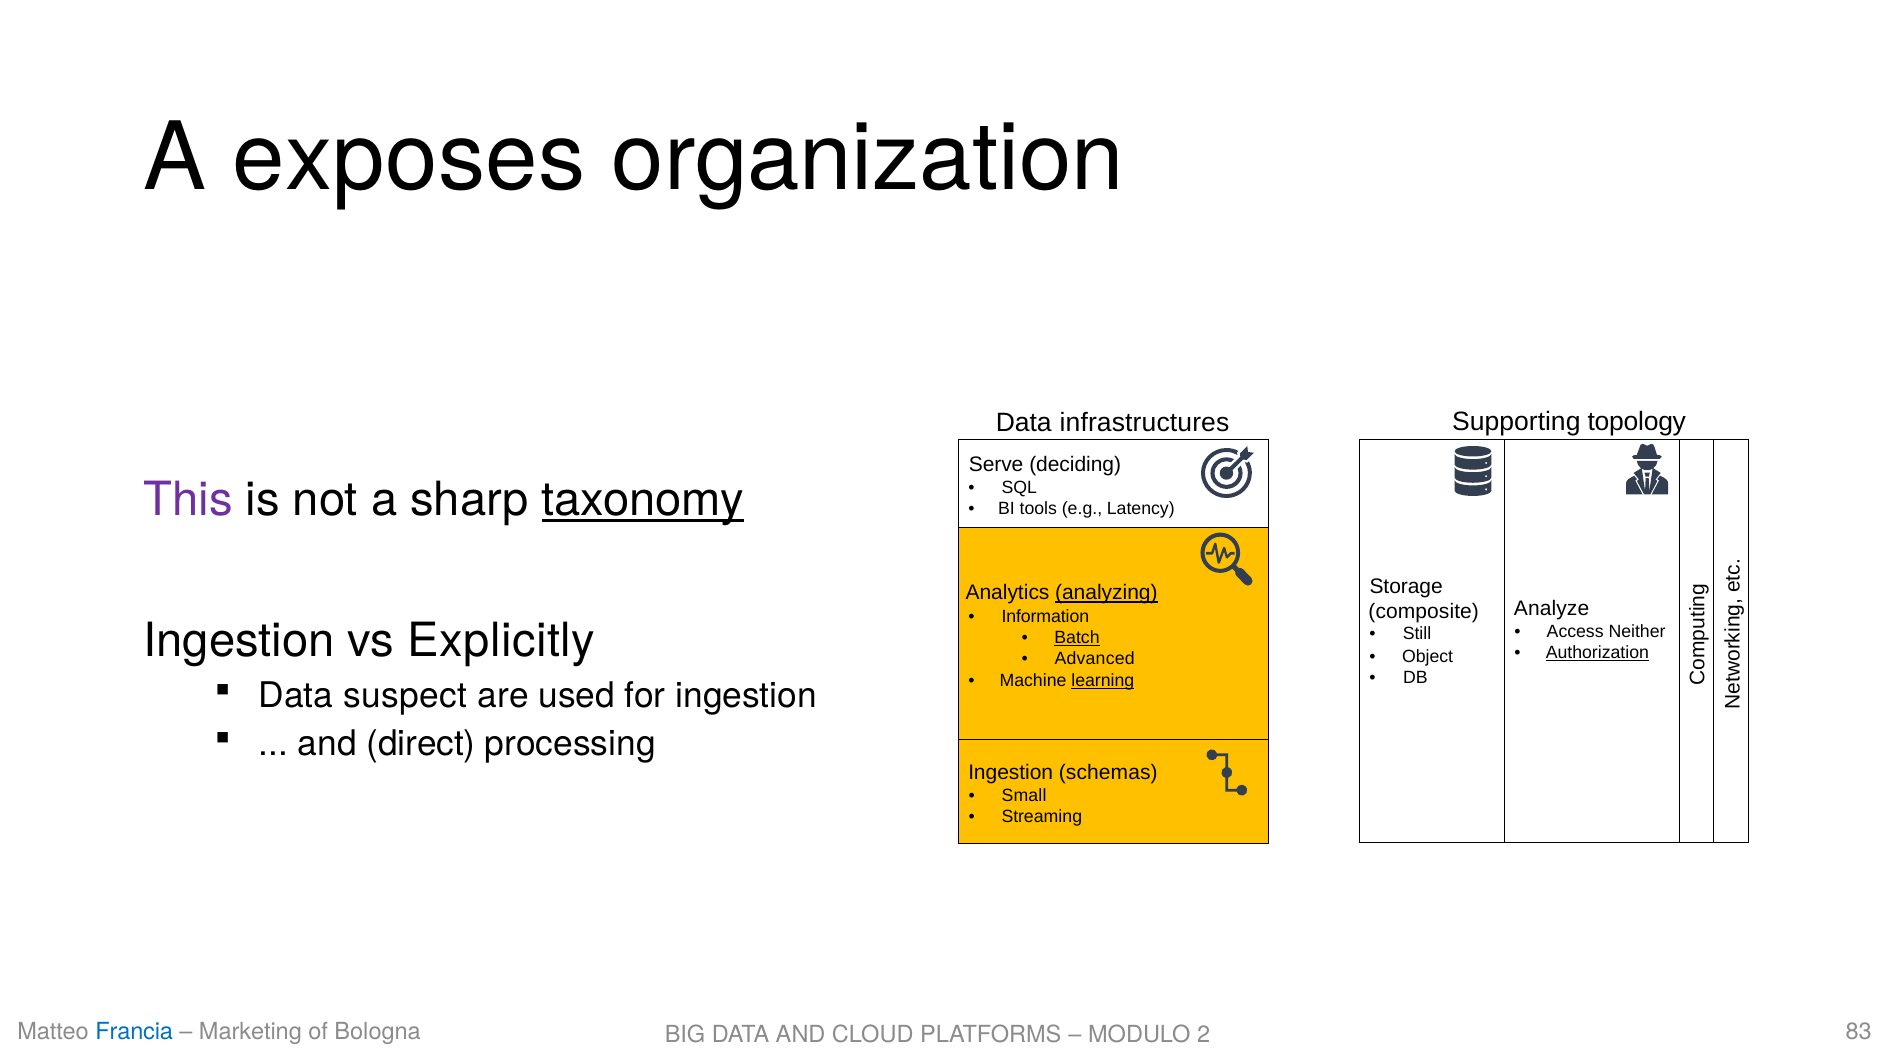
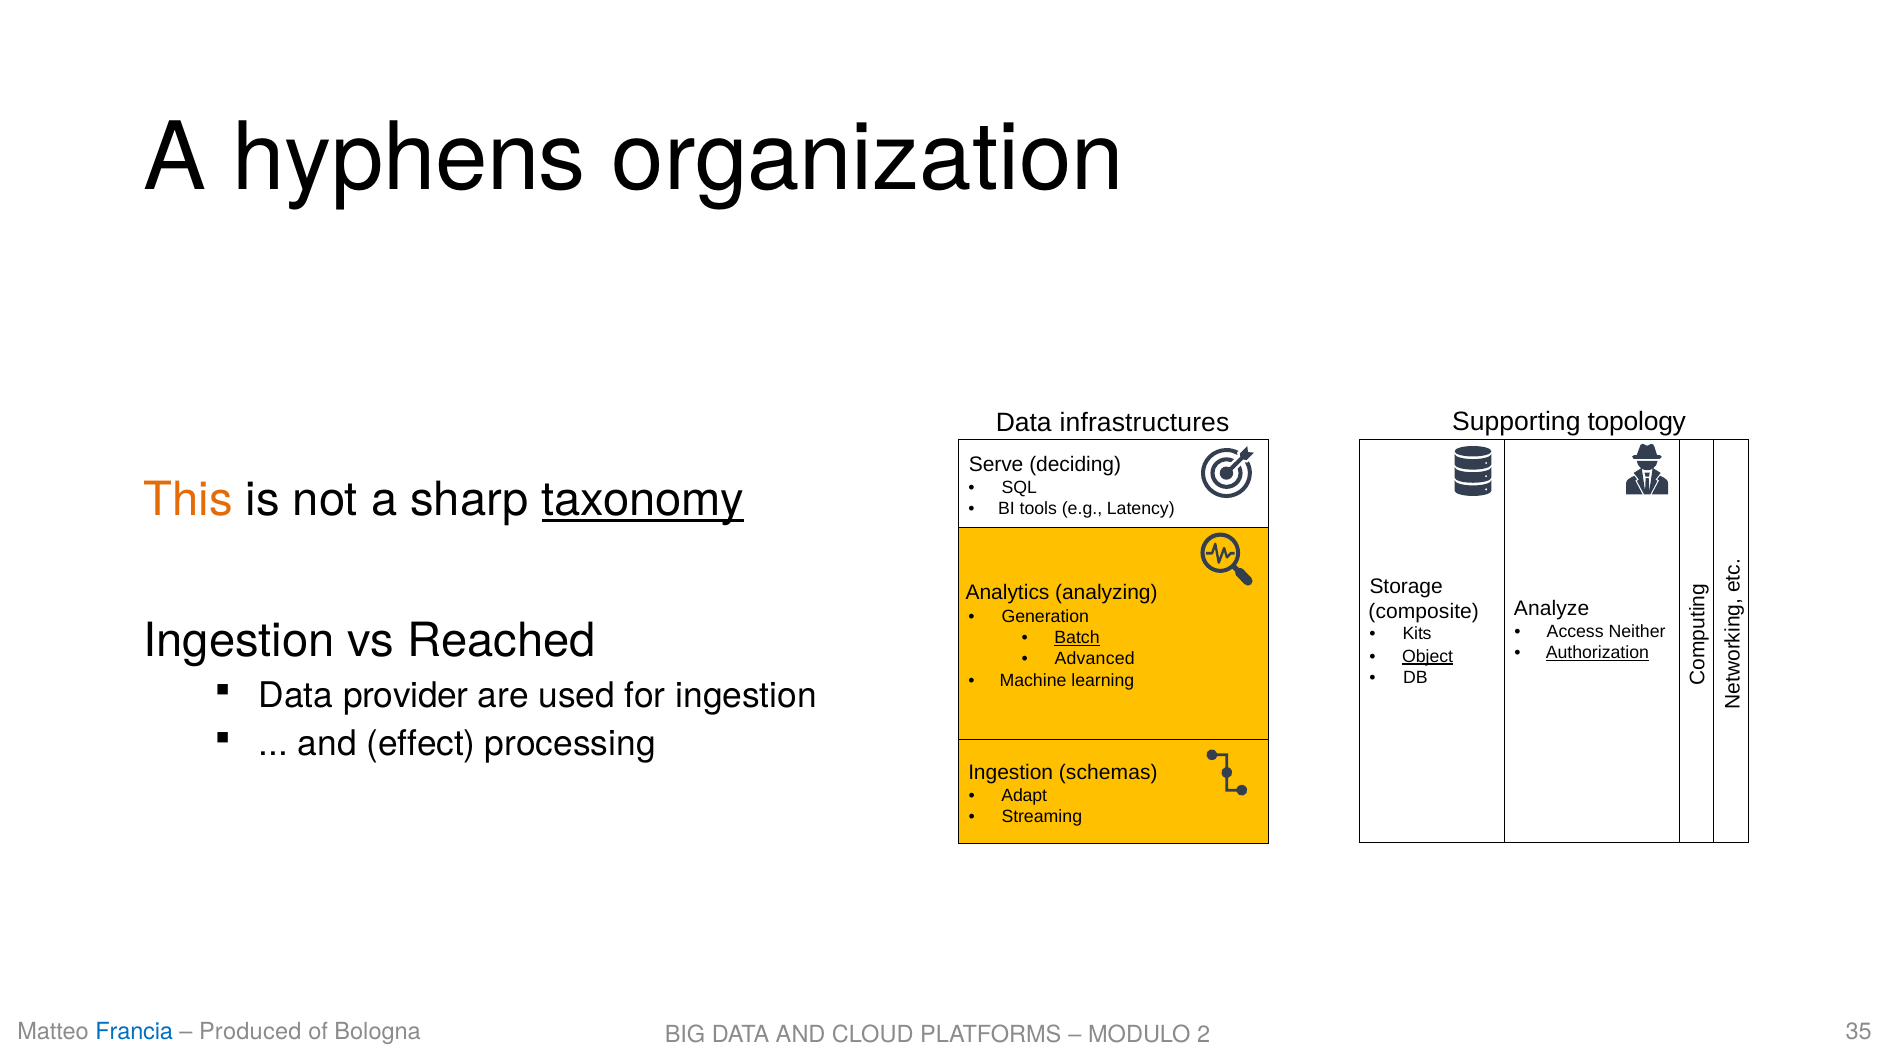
exposes: exposes -> hyphens
This colour: purple -> orange
analyzing underline: present -> none
Information: Information -> Generation
Explicitly: Explicitly -> Reached
Still: Still -> Kits
Object underline: none -> present
learning underline: present -> none
suspect: suspect -> provider
direct: direct -> effect
Small: Small -> Adapt
Marketing: Marketing -> Produced
83: 83 -> 35
